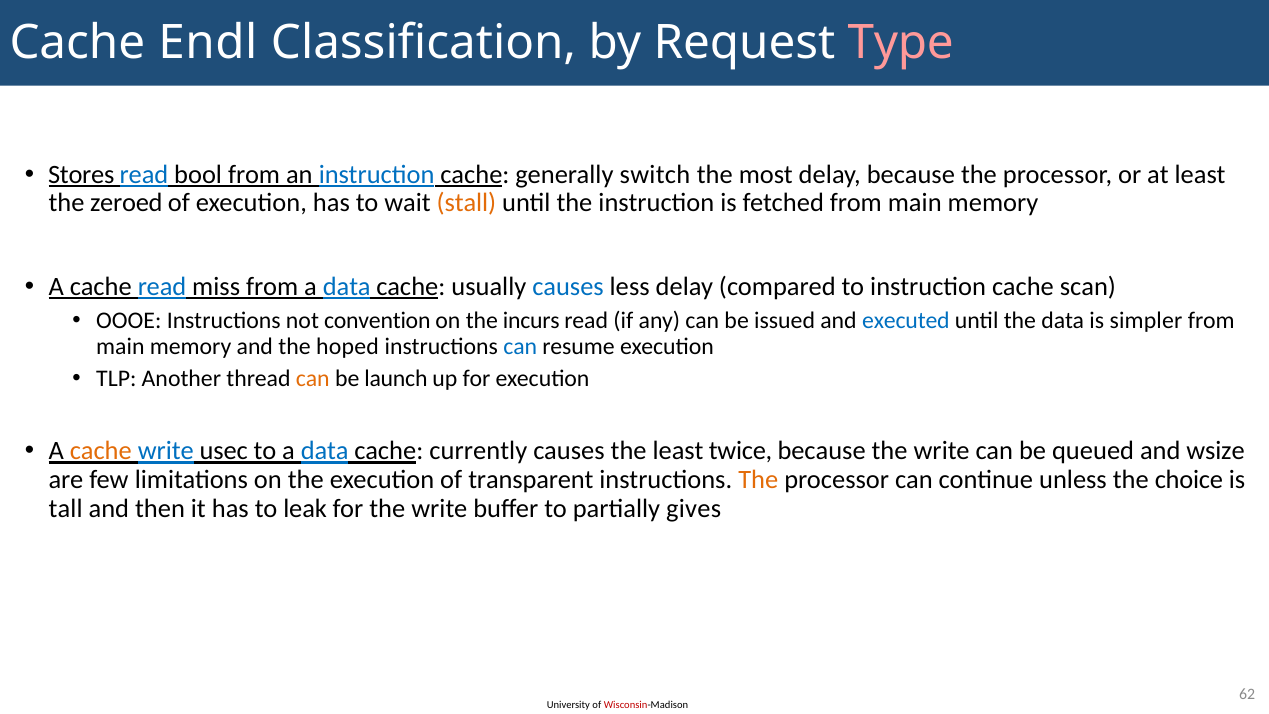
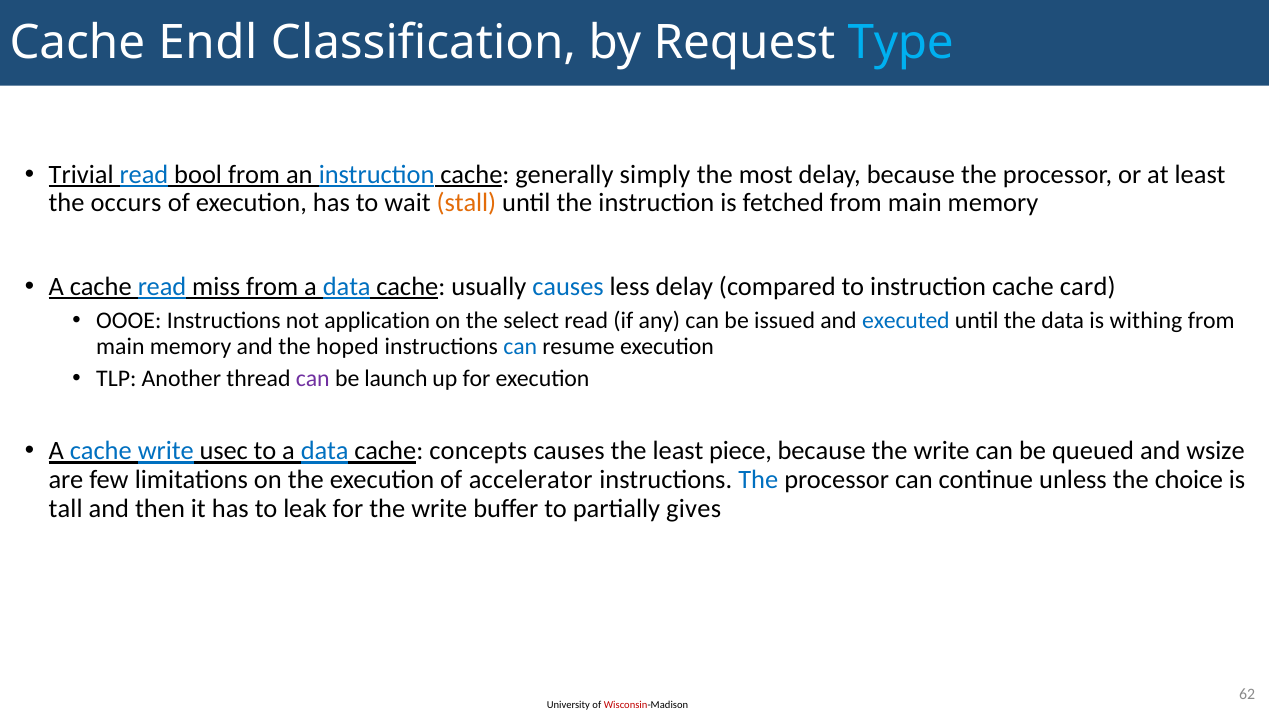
Type colour: pink -> light blue
Stores: Stores -> Trivial
switch: switch -> simply
zeroed: zeroed -> occurs
scan: scan -> card
convention: convention -> application
incurs: incurs -> select
simpler: simpler -> withing
can at (313, 379) colour: orange -> purple
cache at (101, 451) colour: orange -> blue
currently: currently -> concepts
twice: twice -> piece
transparent: transparent -> accelerator
The at (758, 480) colour: orange -> blue
